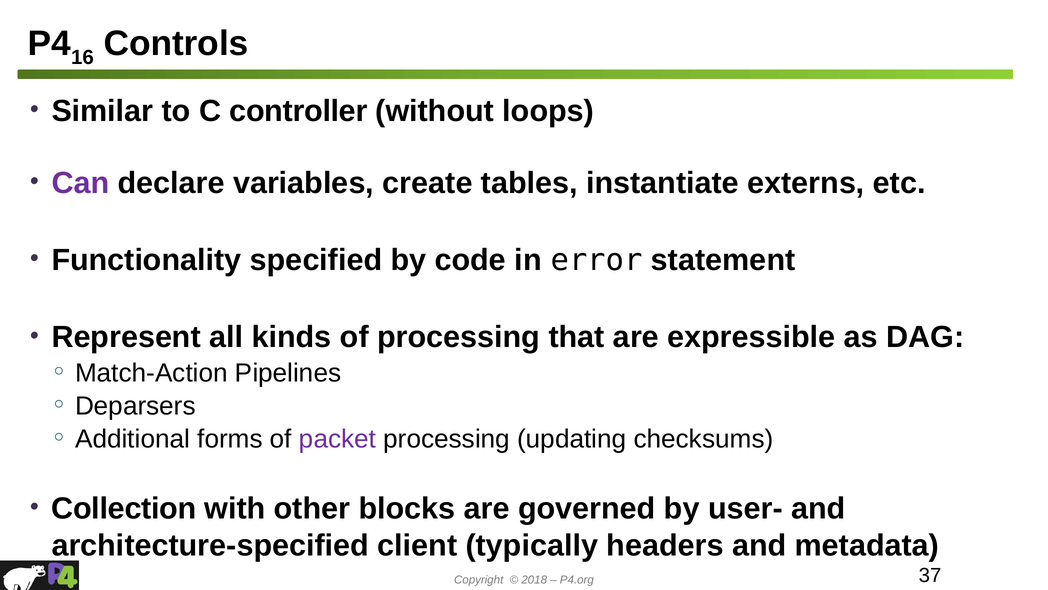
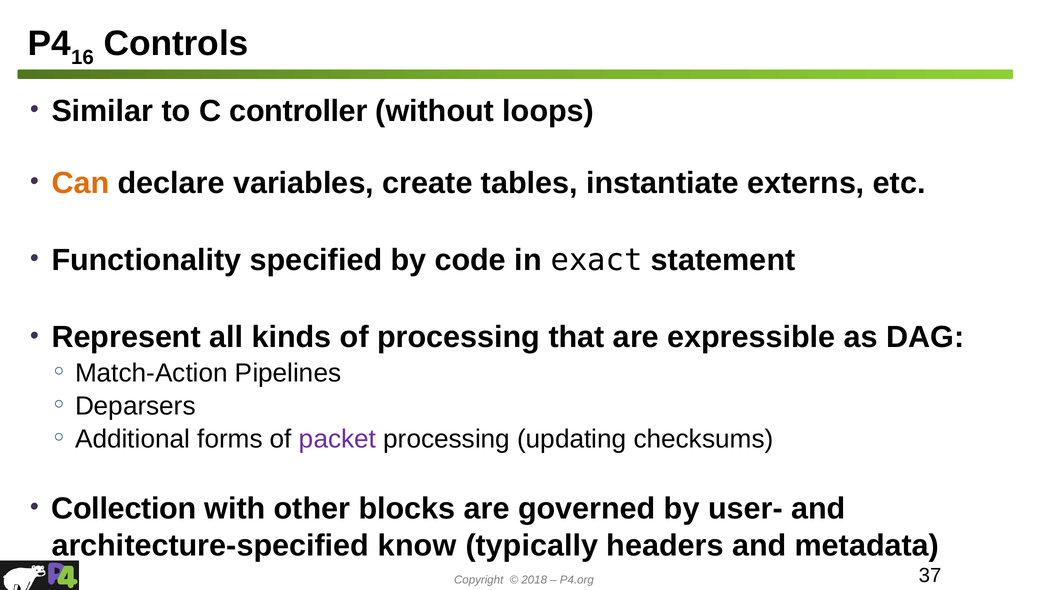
Can colour: purple -> orange
error: error -> exact
client: client -> know
